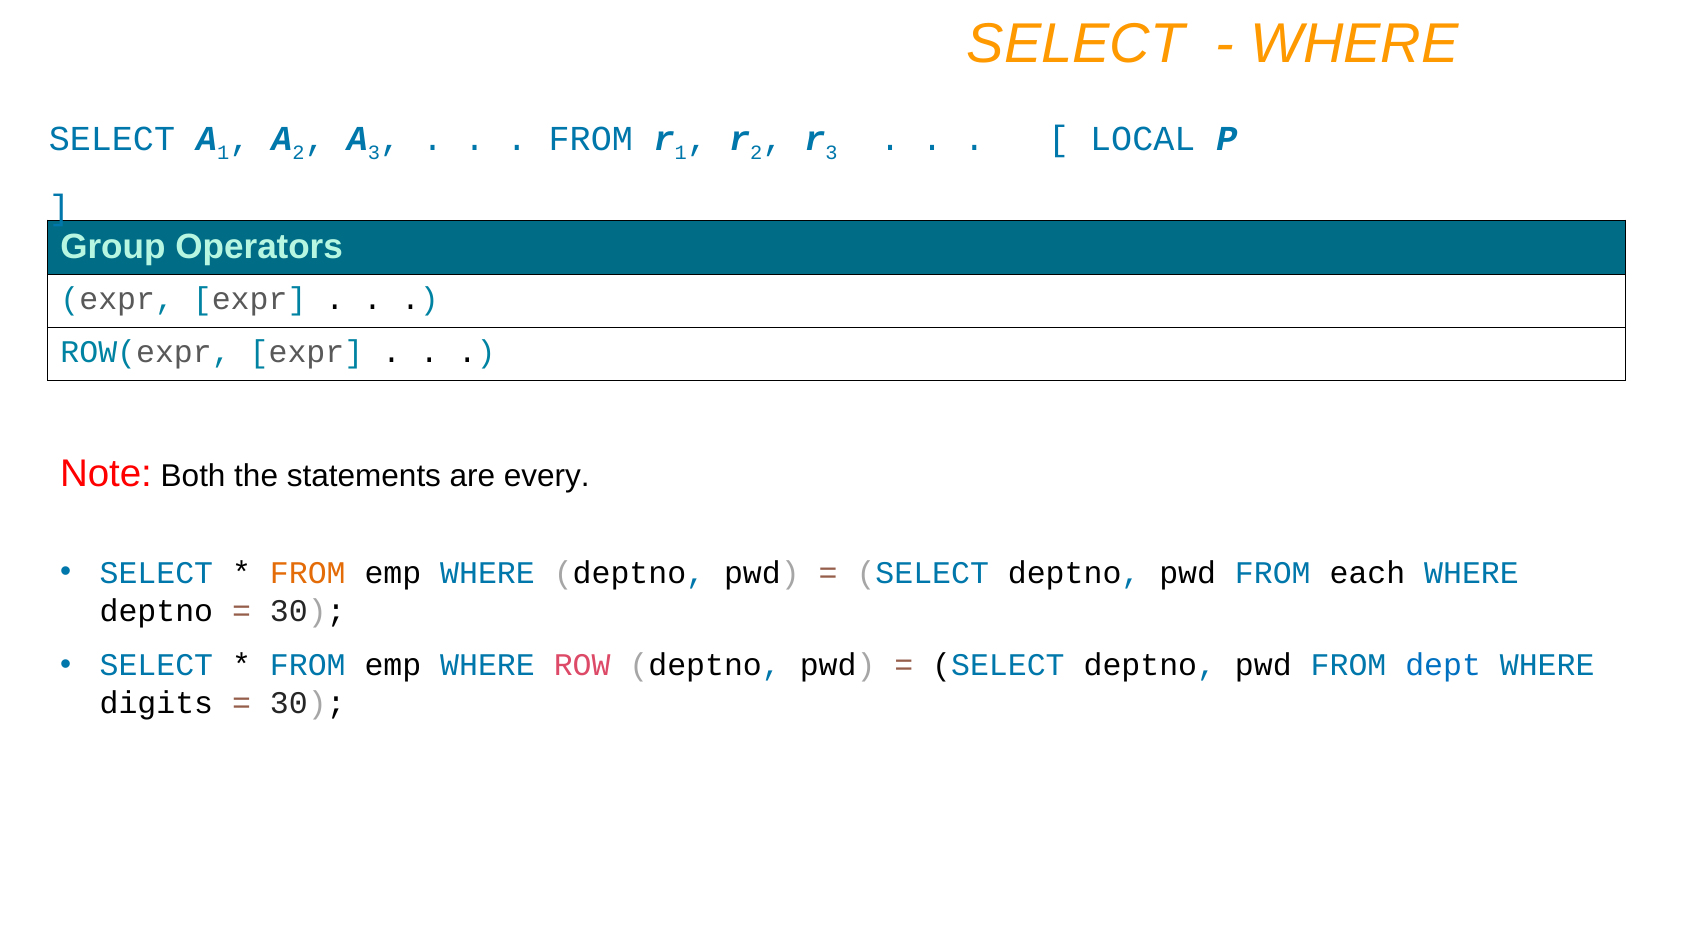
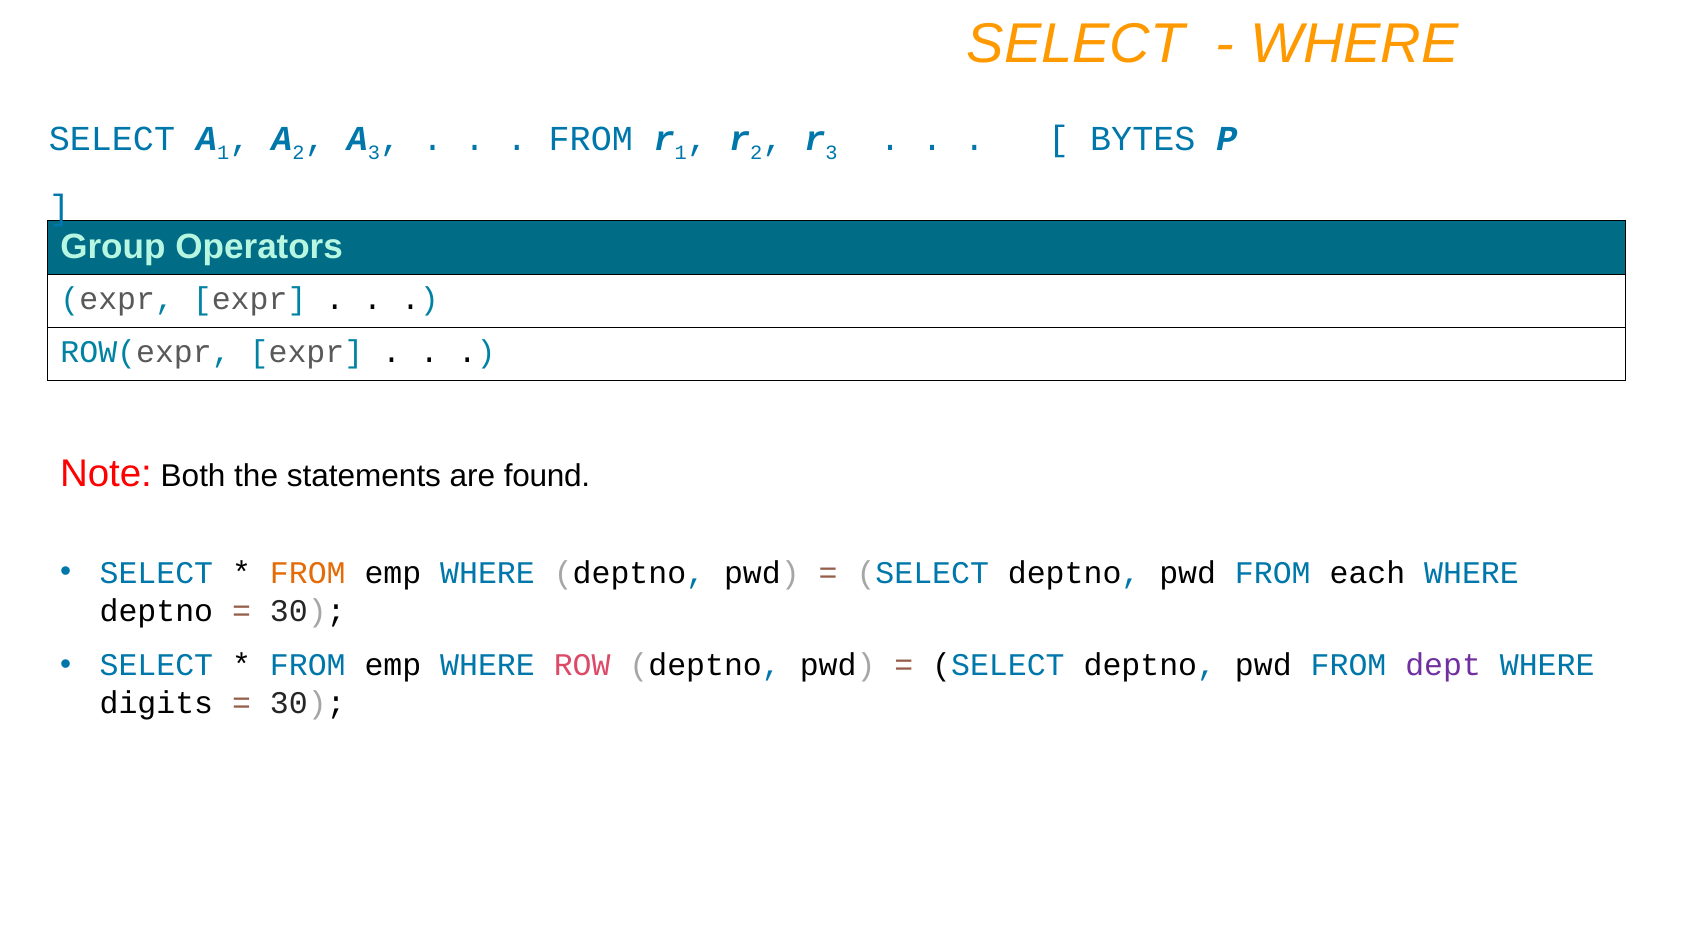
LOCAL: LOCAL -> BYTES
every: every -> found
dept colour: blue -> purple
